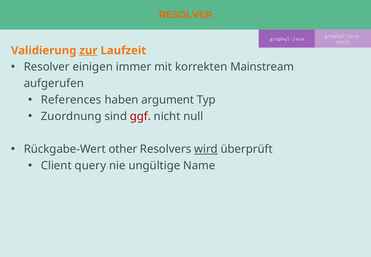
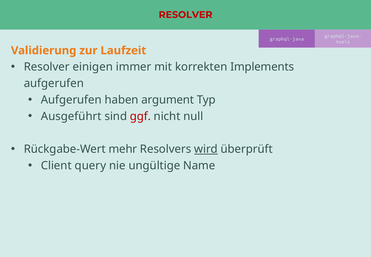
RESOLVER at (186, 15) colour: orange -> red
zur underline: present -> none
Mainstream: Mainstream -> Implements
References at (71, 100): References -> Aufgerufen
Zuordnung: Zuordnung -> Ausgeführt
other: other -> mehr
